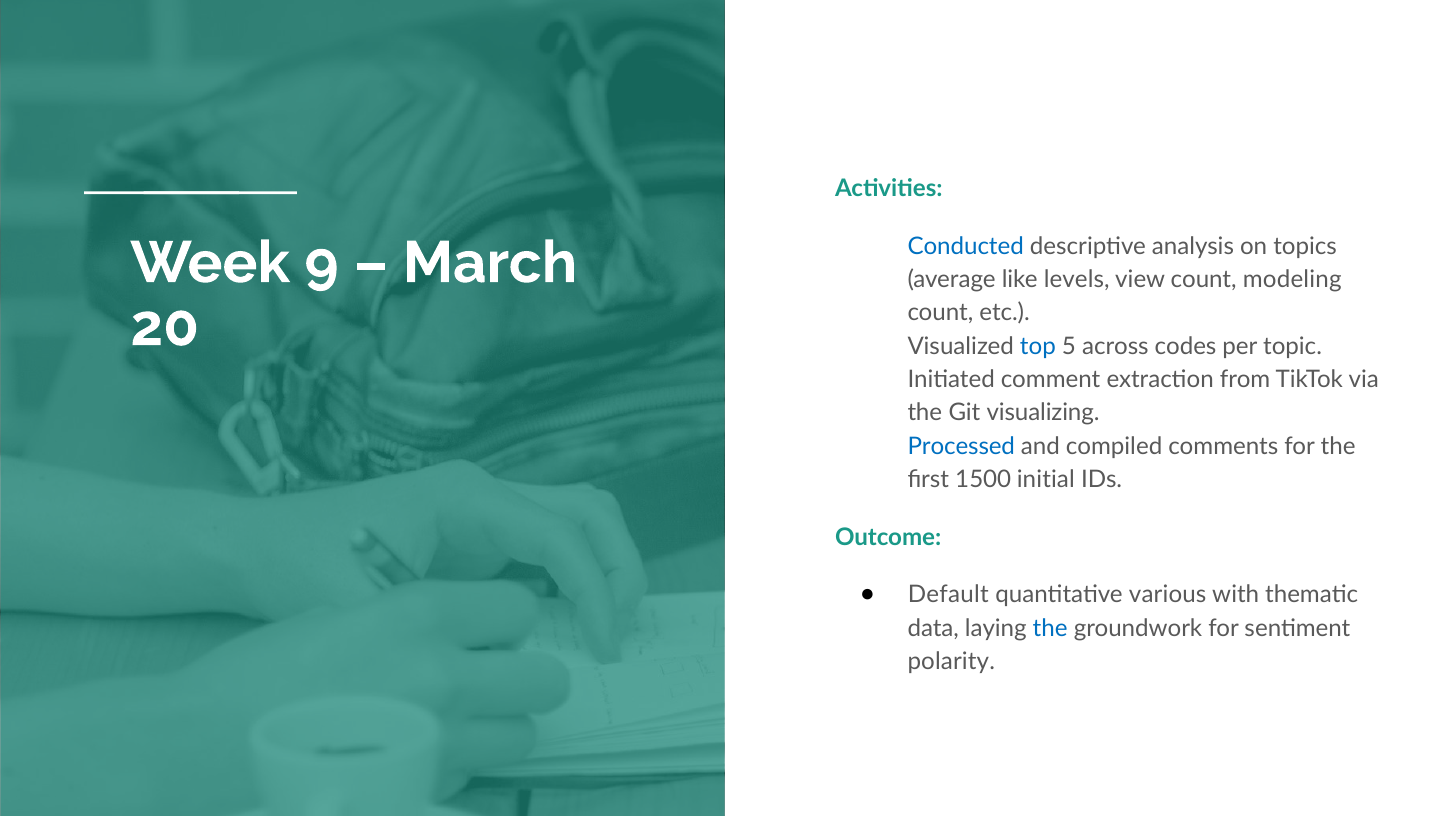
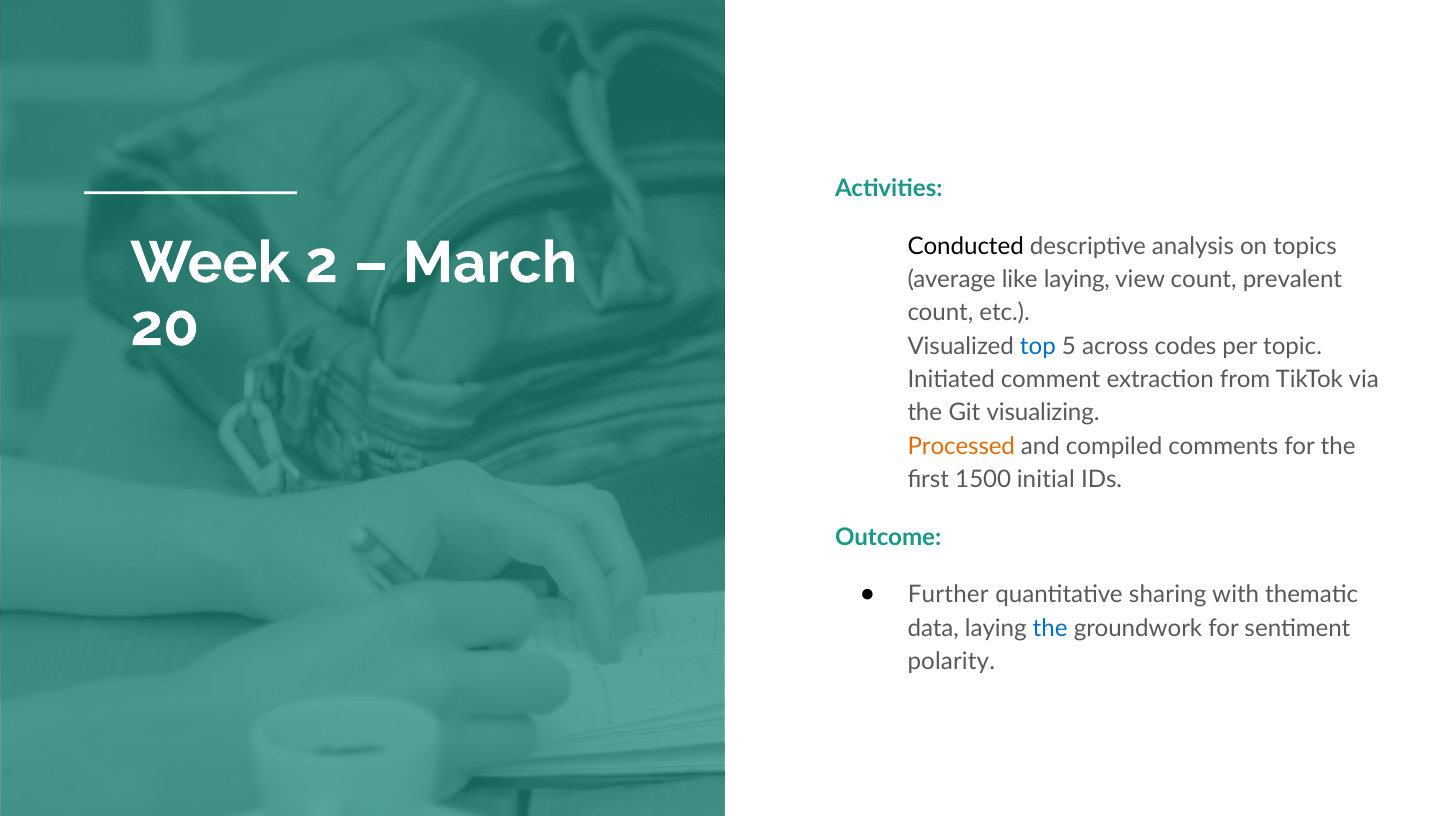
9: 9 -> 2
Conducted colour: blue -> black
like levels: levels -> laying
modeling: modeling -> prevalent
Processed colour: blue -> orange
Default: Default -> Further
various: various -> sharing
